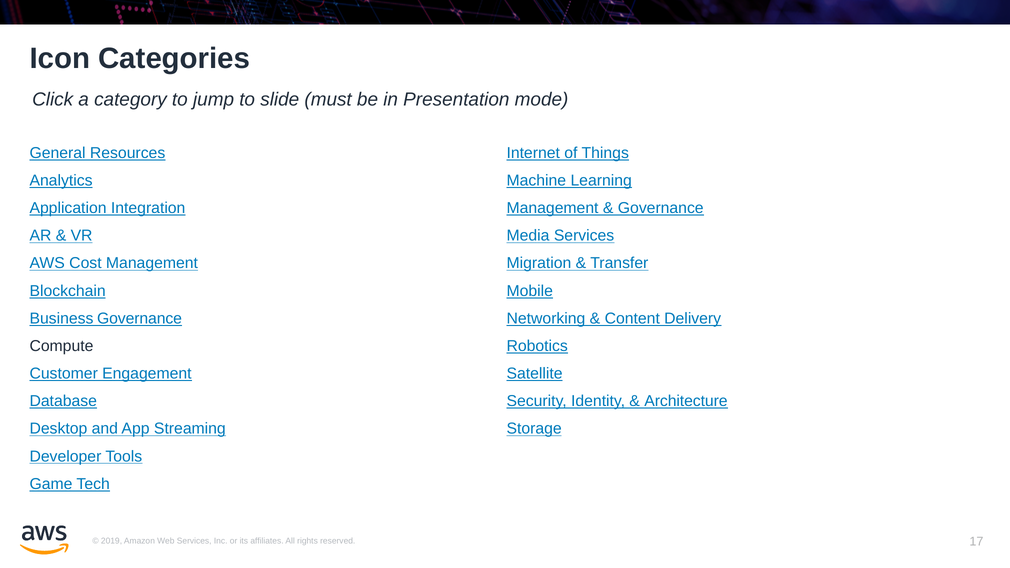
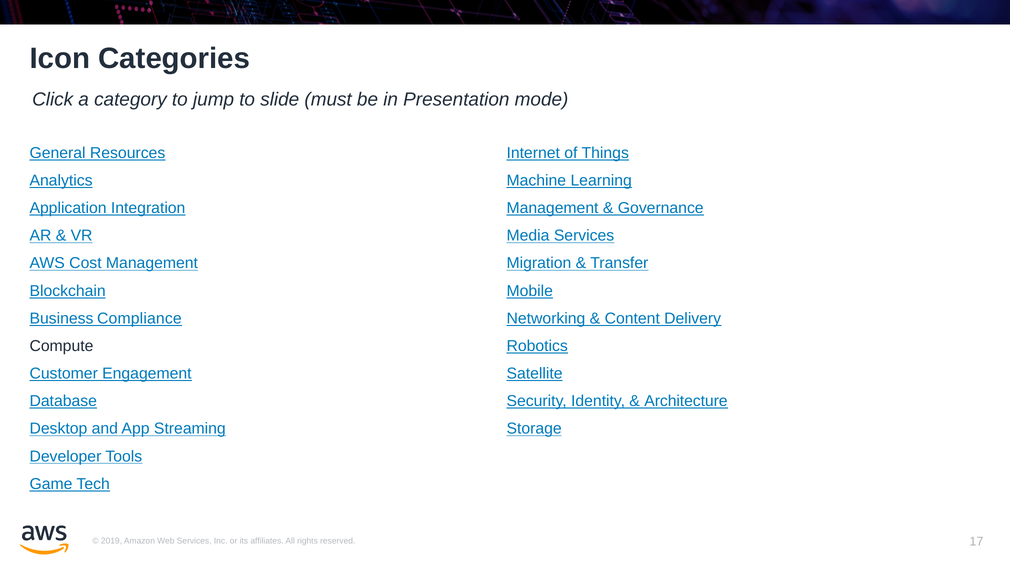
Business Governance: Governance -> Compliance
